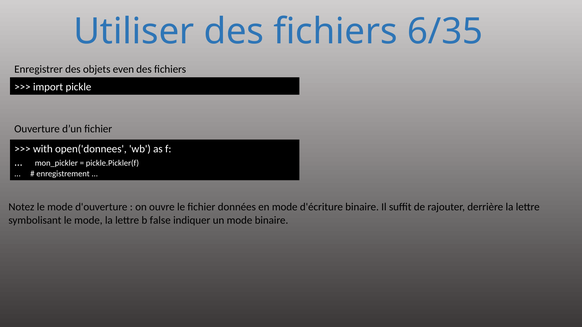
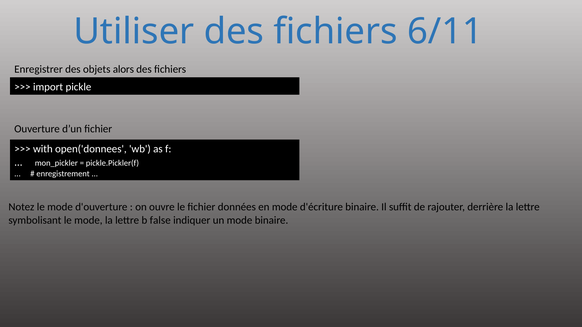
6/35: 6/35 -> 6/11
even: even -> alors
